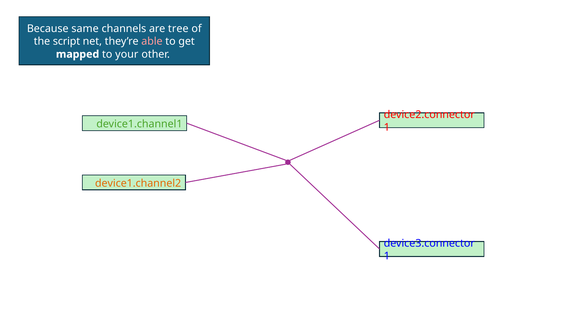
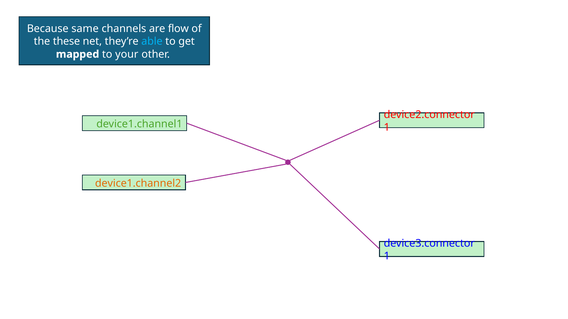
tree: tree -> flow
script: script -> these
able colour: pink -> light blue
